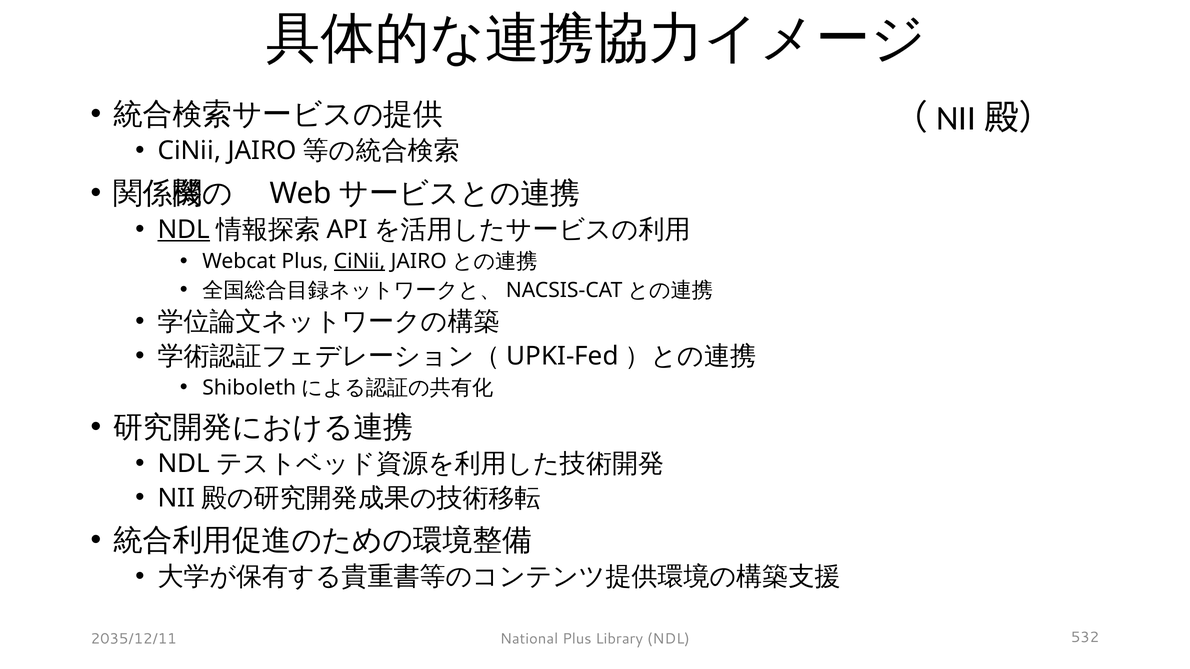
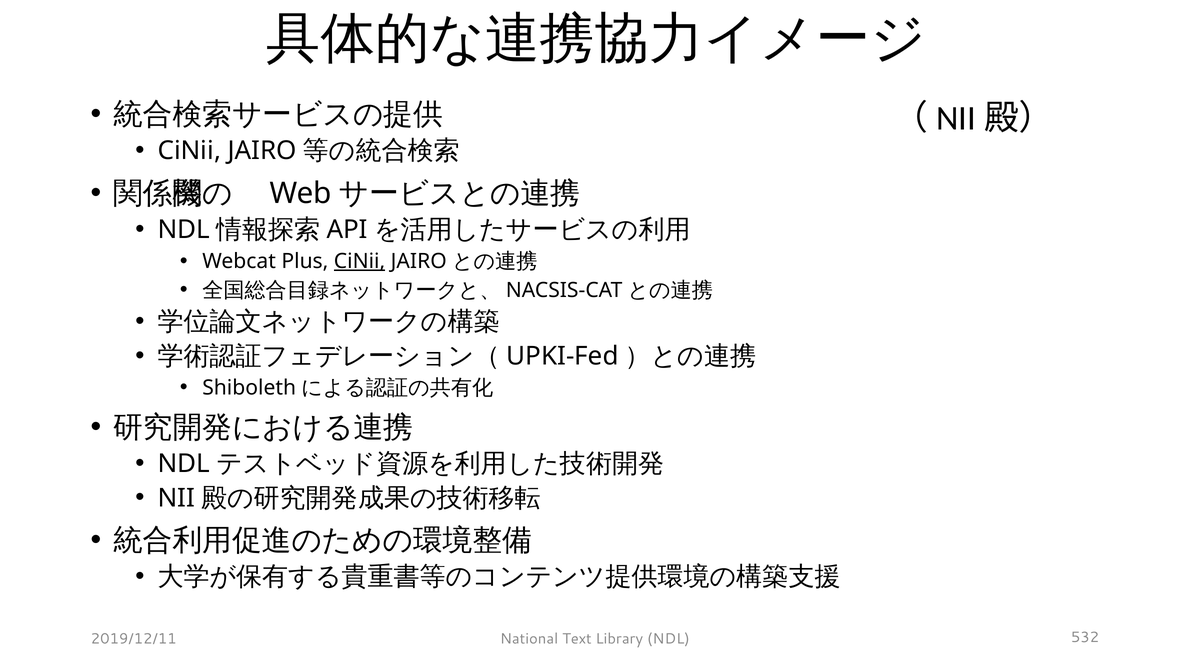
NDL at (184, 230) underline: present -> none
2035/12/11: 2035/12/11 -> 2019/12/11
National Plus: Plus -> Text
